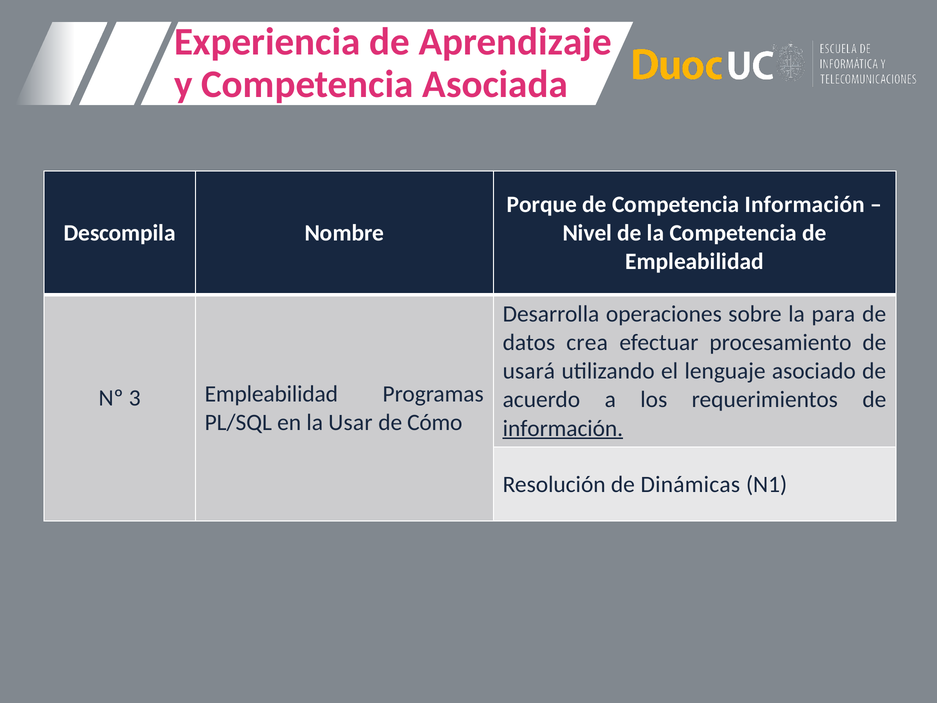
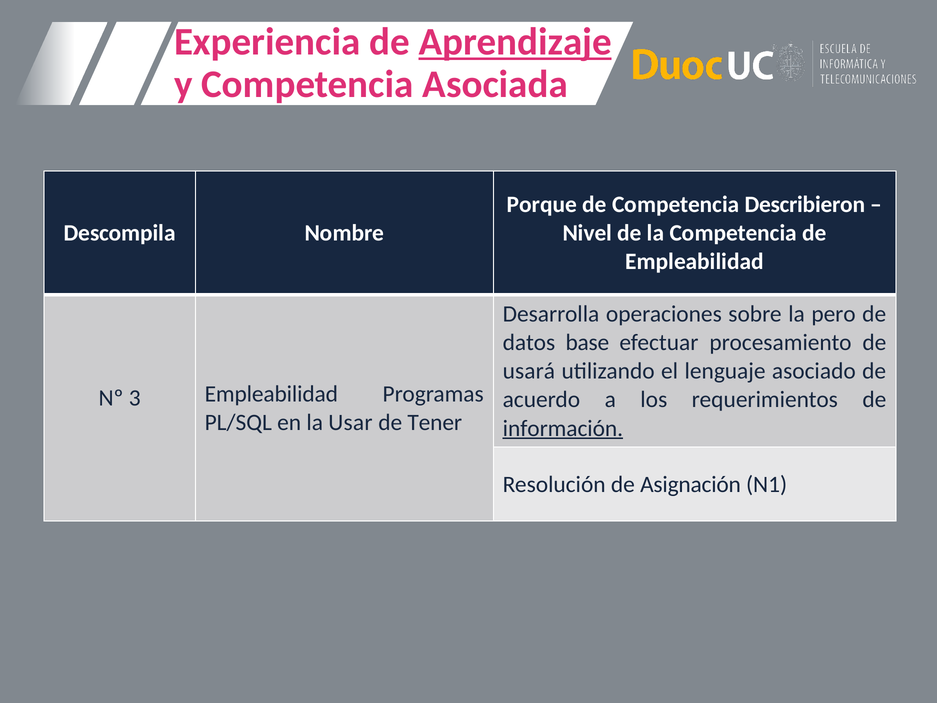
Aprendizaje underline: none -> present
Competencia Información: Información -> Describieron
para: para -> pero
crea: crea -> base
Cómo: Cómo -> Tener
Dinámicas: Dinámicas -> Asignación
